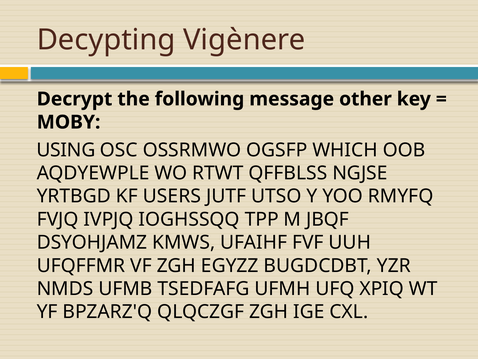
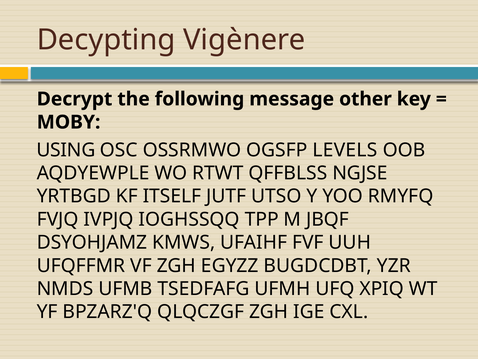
WHICH: WHICH -> LEVELS
USERS: USERS -> ITSELF
